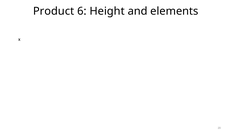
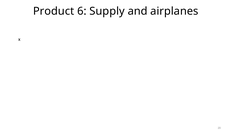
Height: Height -> Supply
elements: elements -> airplanes
